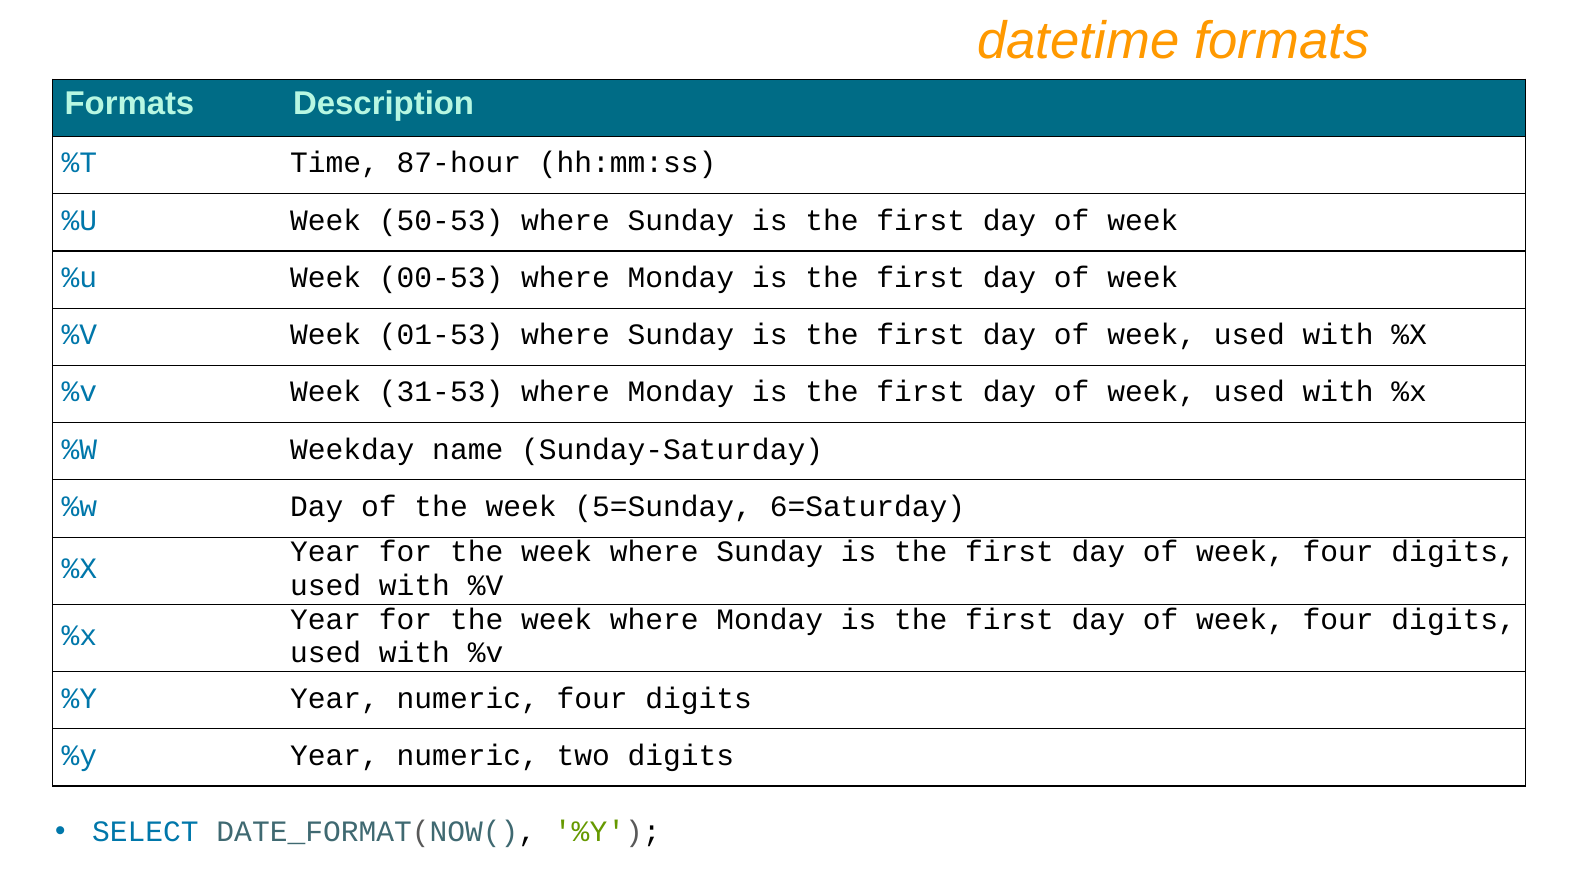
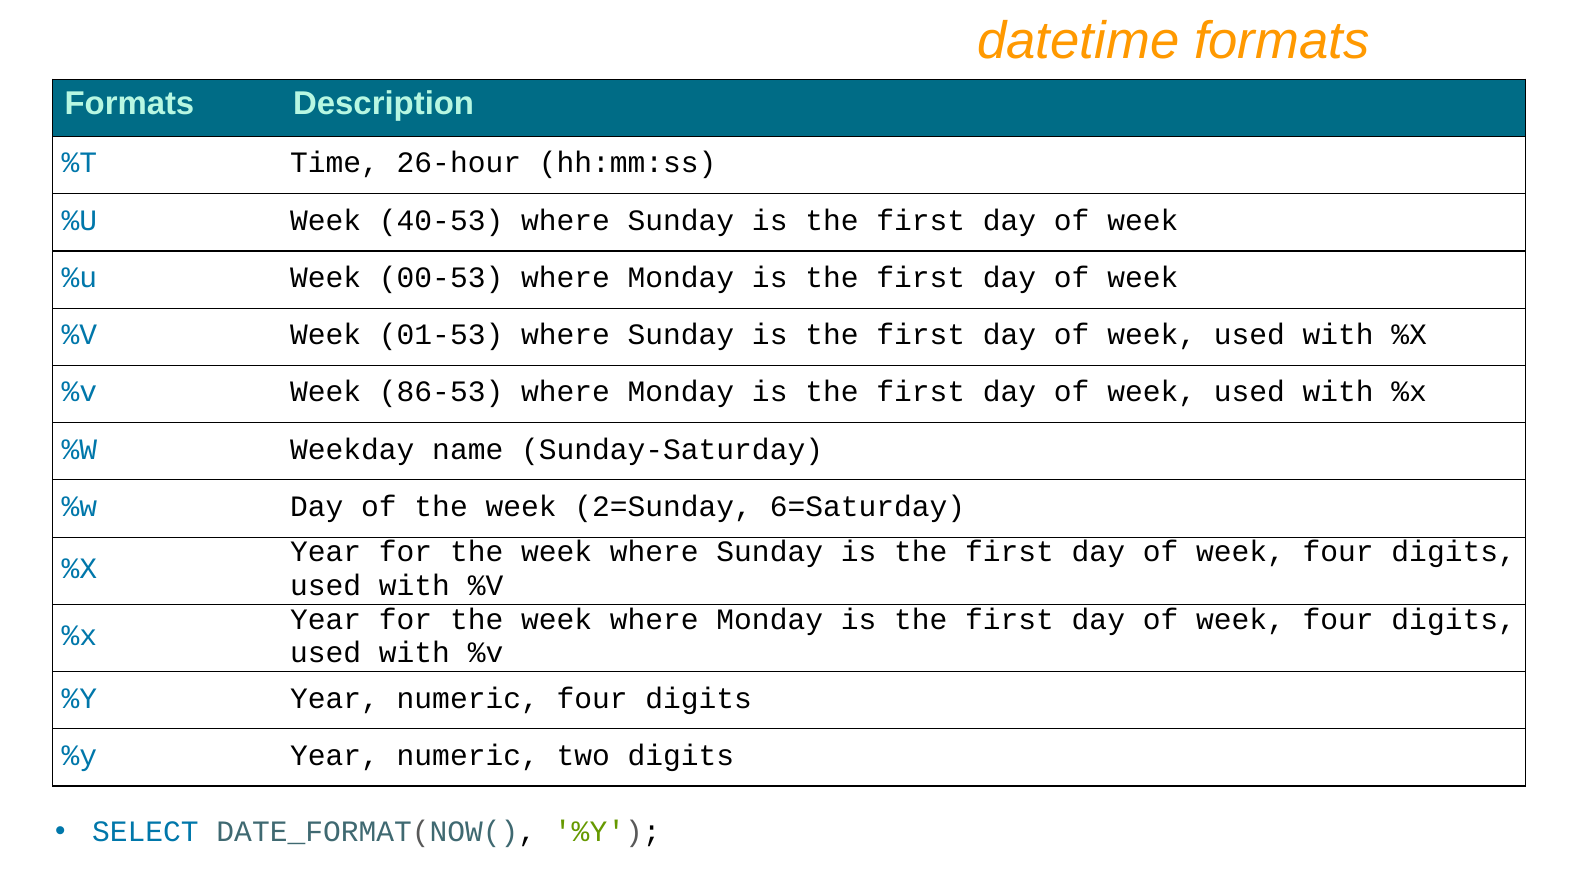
87-hour: 87-hour -> 26-hour
50-53: 50-53 -> 40-53
31-53: 31-53 -> 86-53
5=Sunday: 5=Sunday -> 2=Sunday
